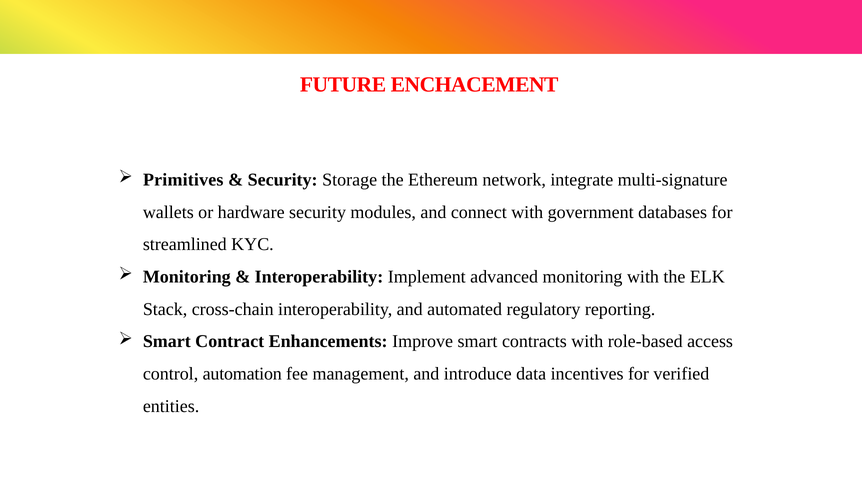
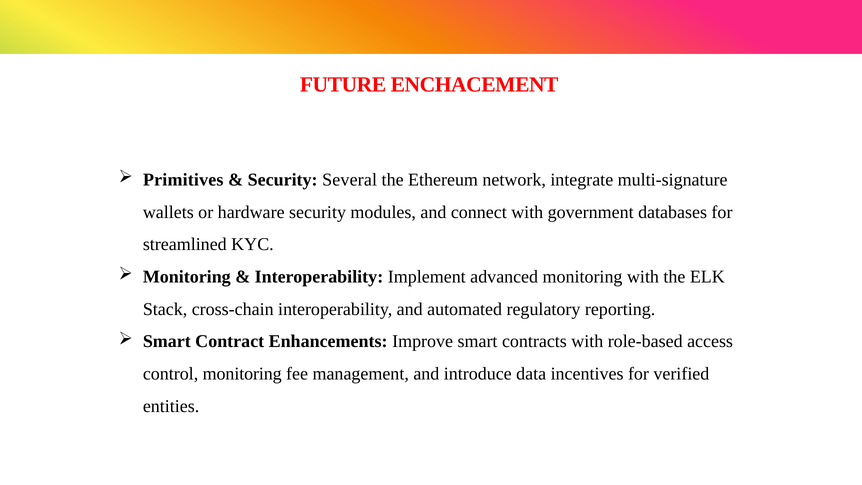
Storage: Storage -> Several
control automation: automation -> monitoring
